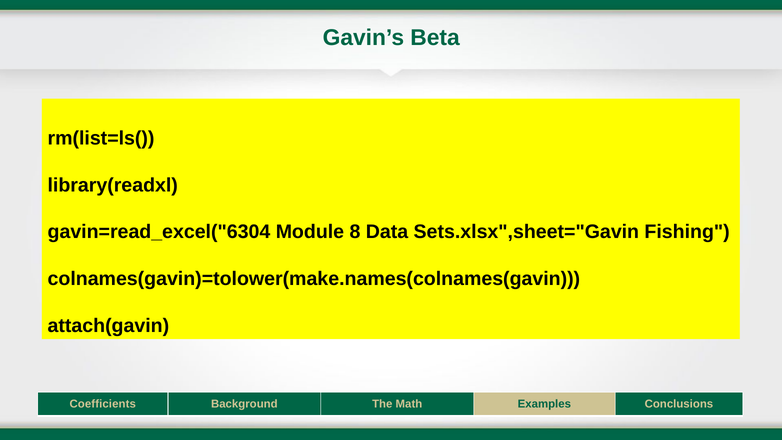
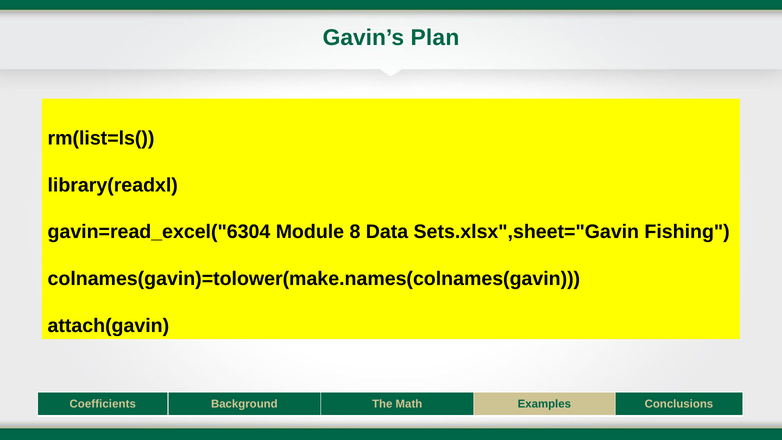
Beta: Beta -> Plan
